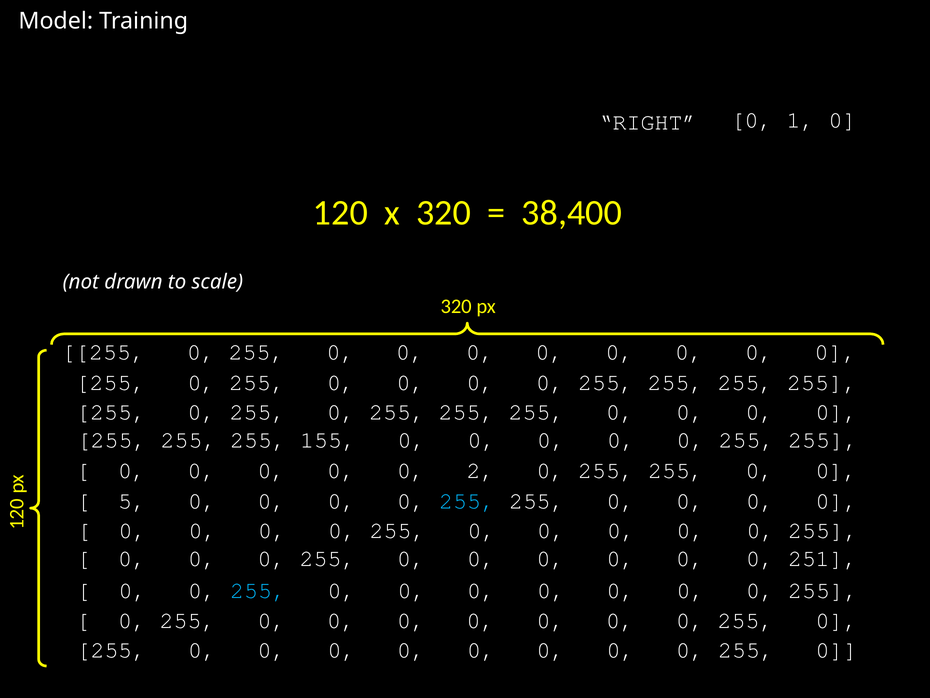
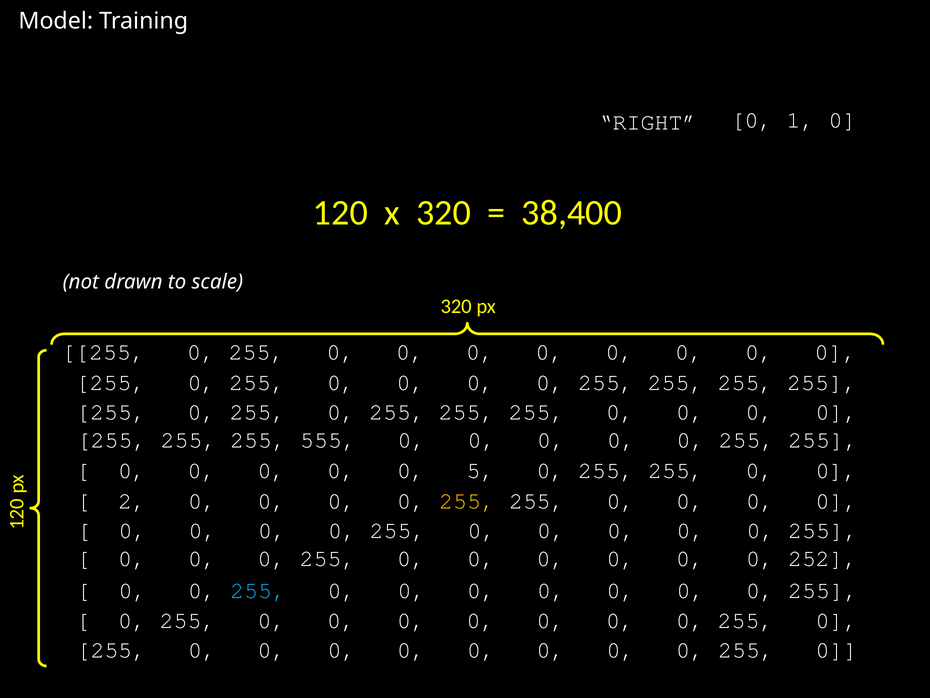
155: 155 -> 555
0 2: 2 -> 5
5 at (132, 501): 5 -> 2
255 at (467, 501) colour: light blue -> yellow
251: 251 -> 252
